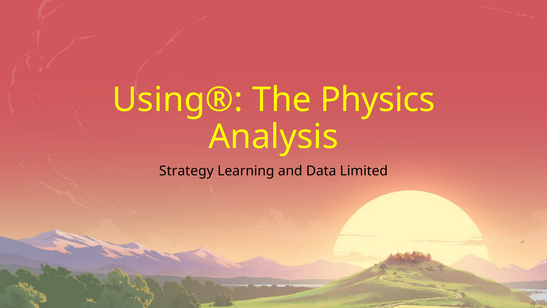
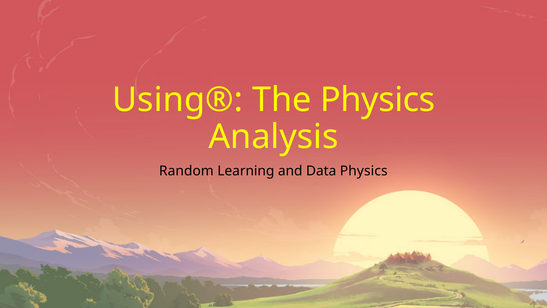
Strategy: Strategy -> Random
Data Limited: Limited -> Physics
